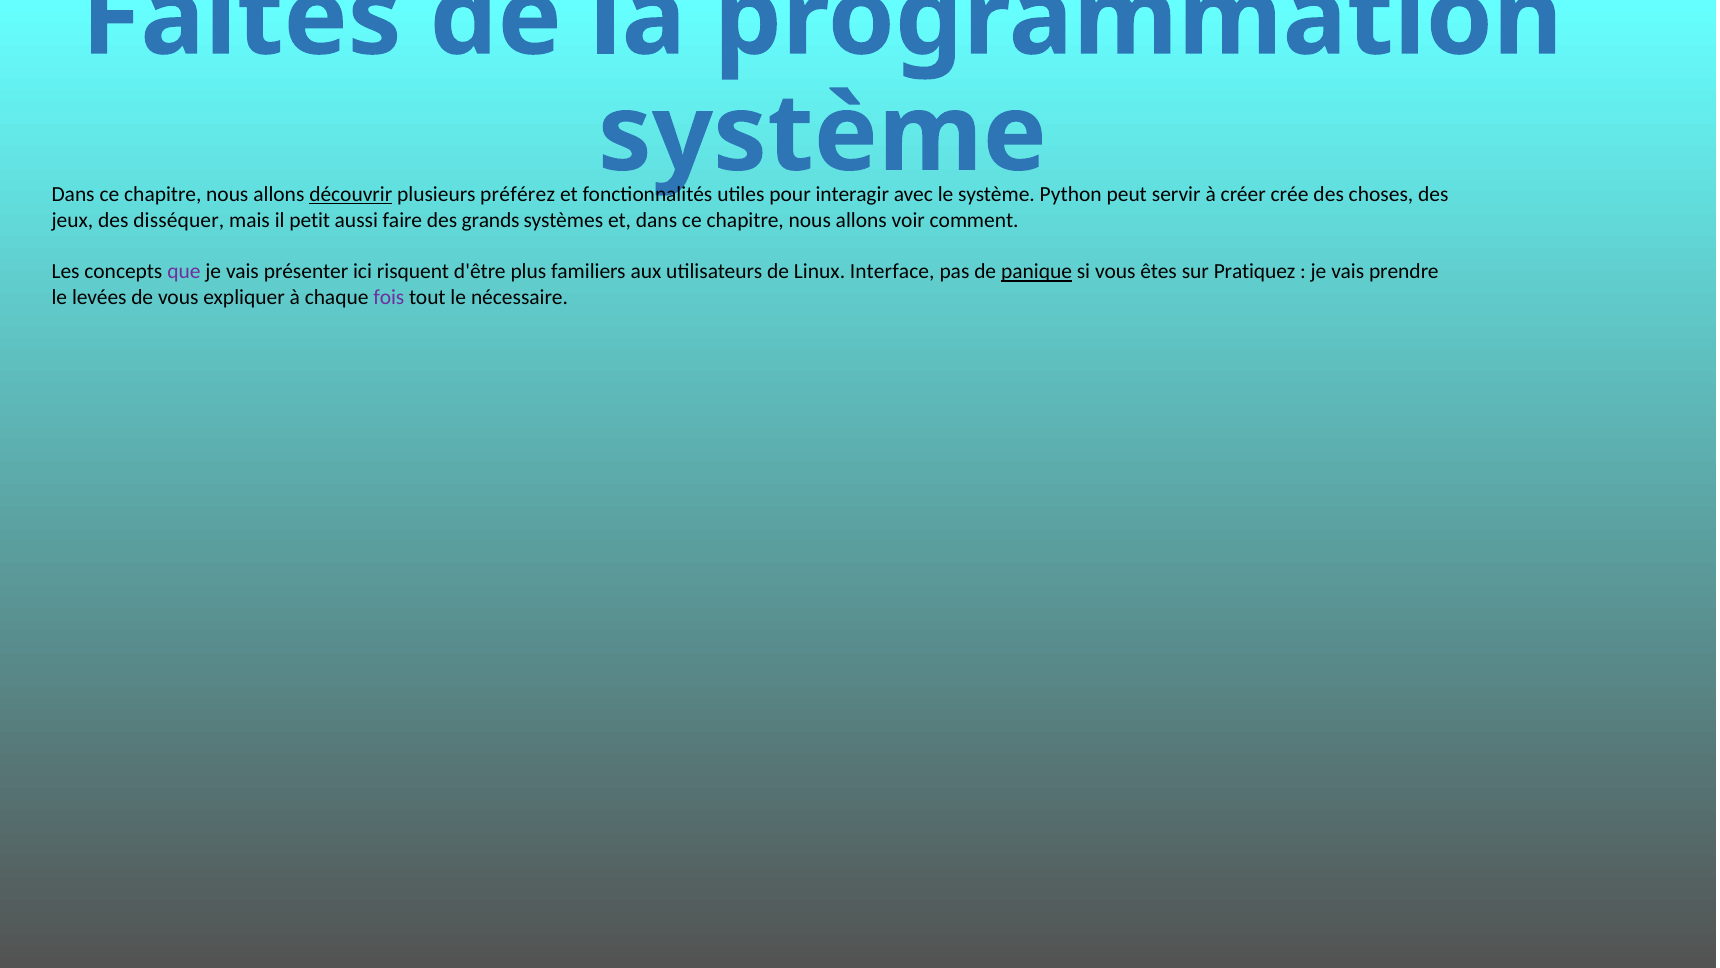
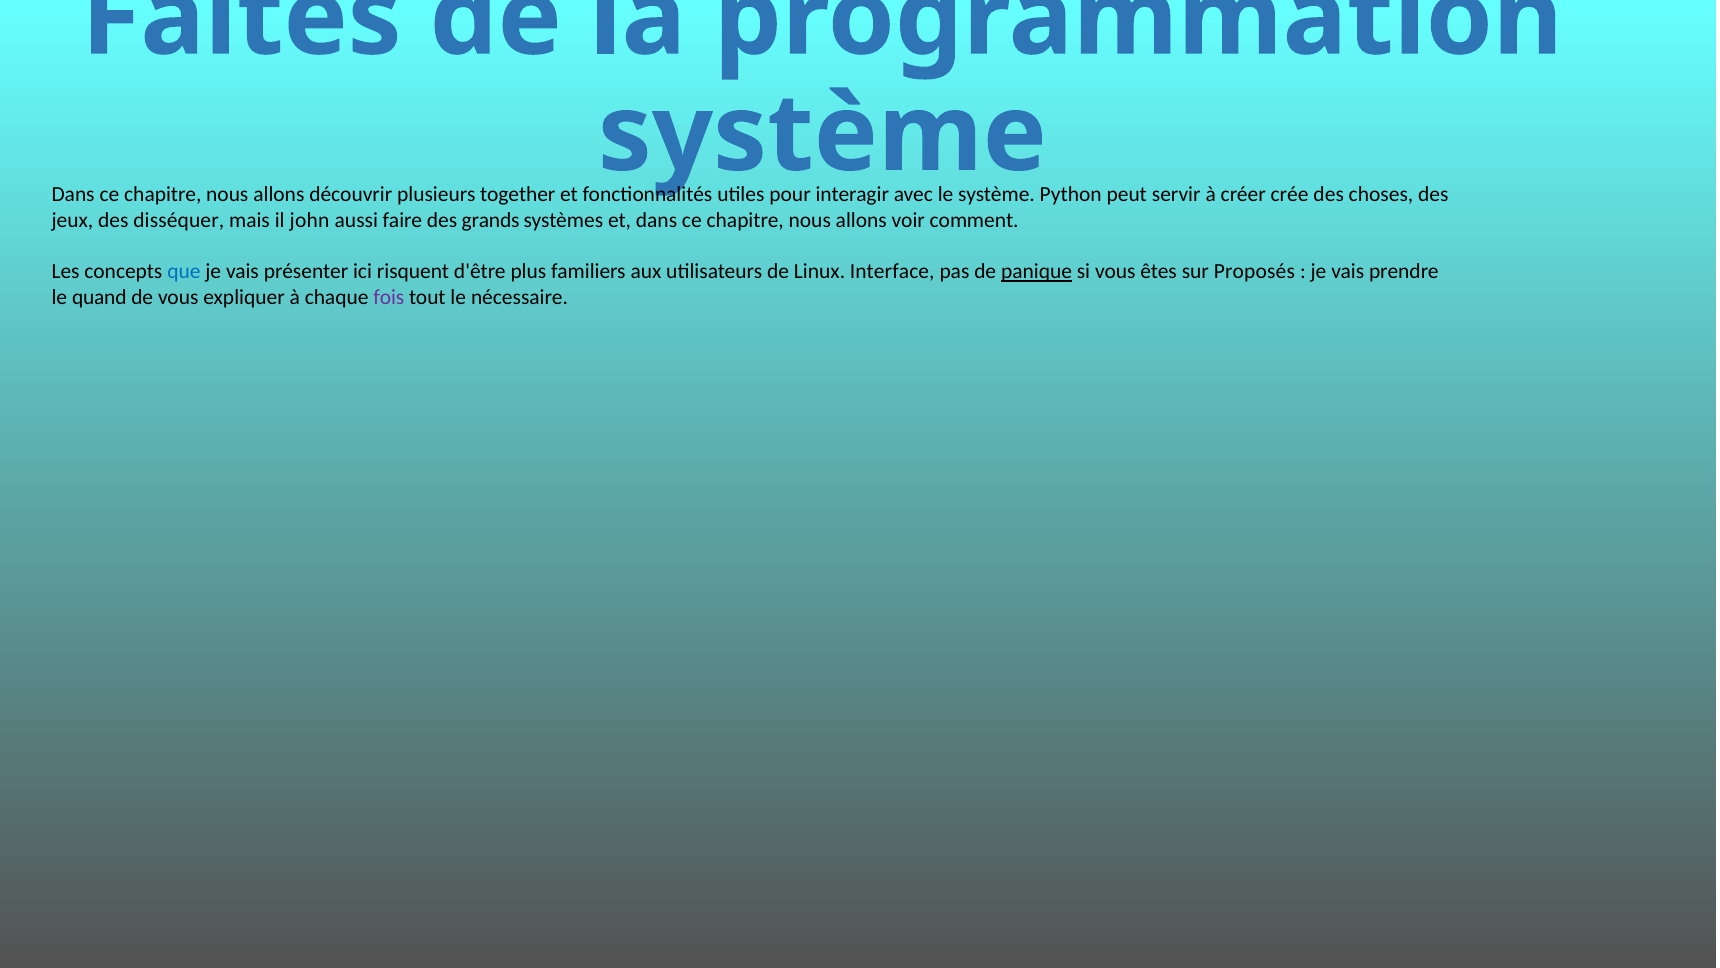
découvrir underline: present -> none
préférez: préférez -> together
petit: petit -> john
que colour: purple -> blue
Pratiquez: Pratiquez -> Proposés
levées: levées -> quand
